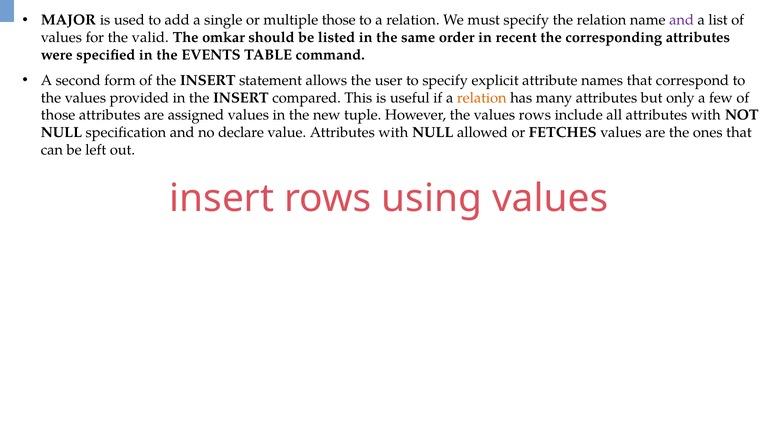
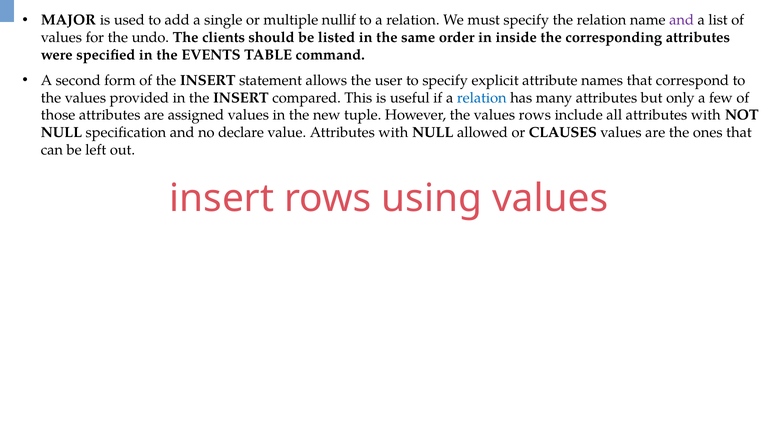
multiple those: those -> nullif
valid: valid -> undo
omkar: omkar -> clients
recent: recent -> inside
relation at (482, 98) colour: orange -> blue
FETCHES: FETCHES -> CLAUSES
